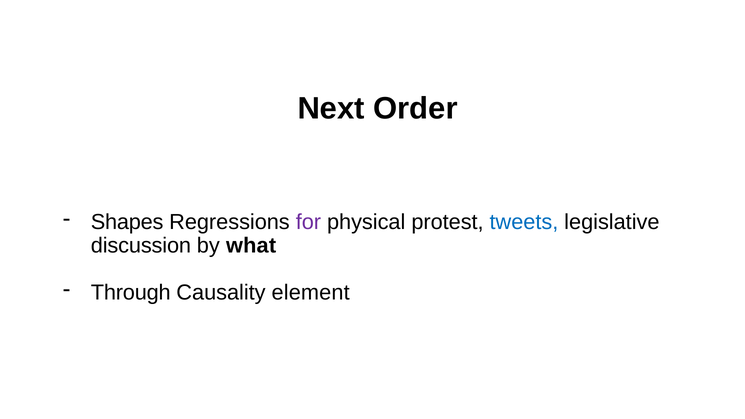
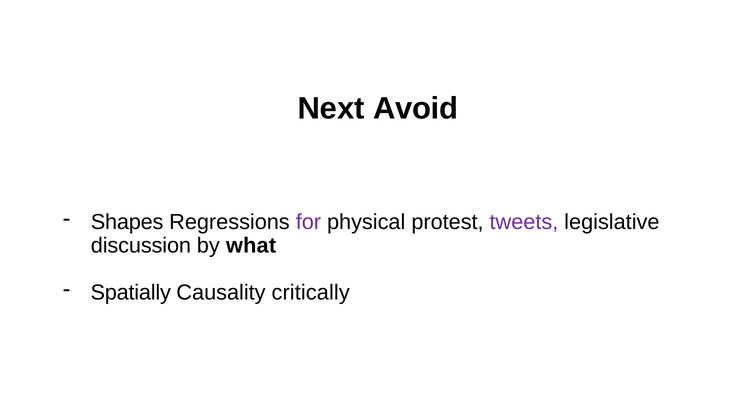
Order: Order -> Avoid
tweets colour: blue -> purple
Through: Through -> Spatially
element: element -> critically
